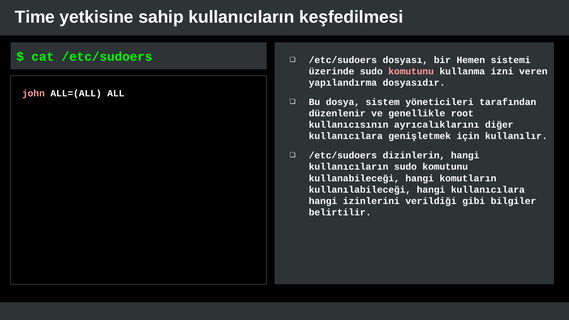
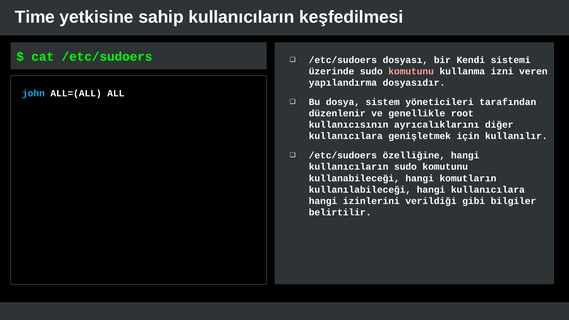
Hemen: Hemen -> Kendi
john colour: pink -> light blue
dizinlerin: dizinlerin -> özelliğine
